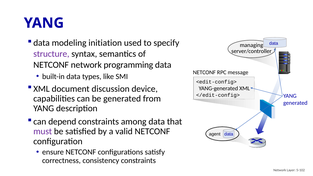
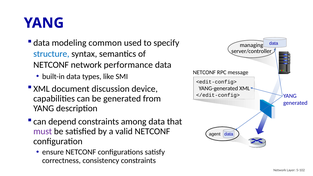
initiation: initiation -> common
structure colour: purple -> blue
programming: programming -> performance
